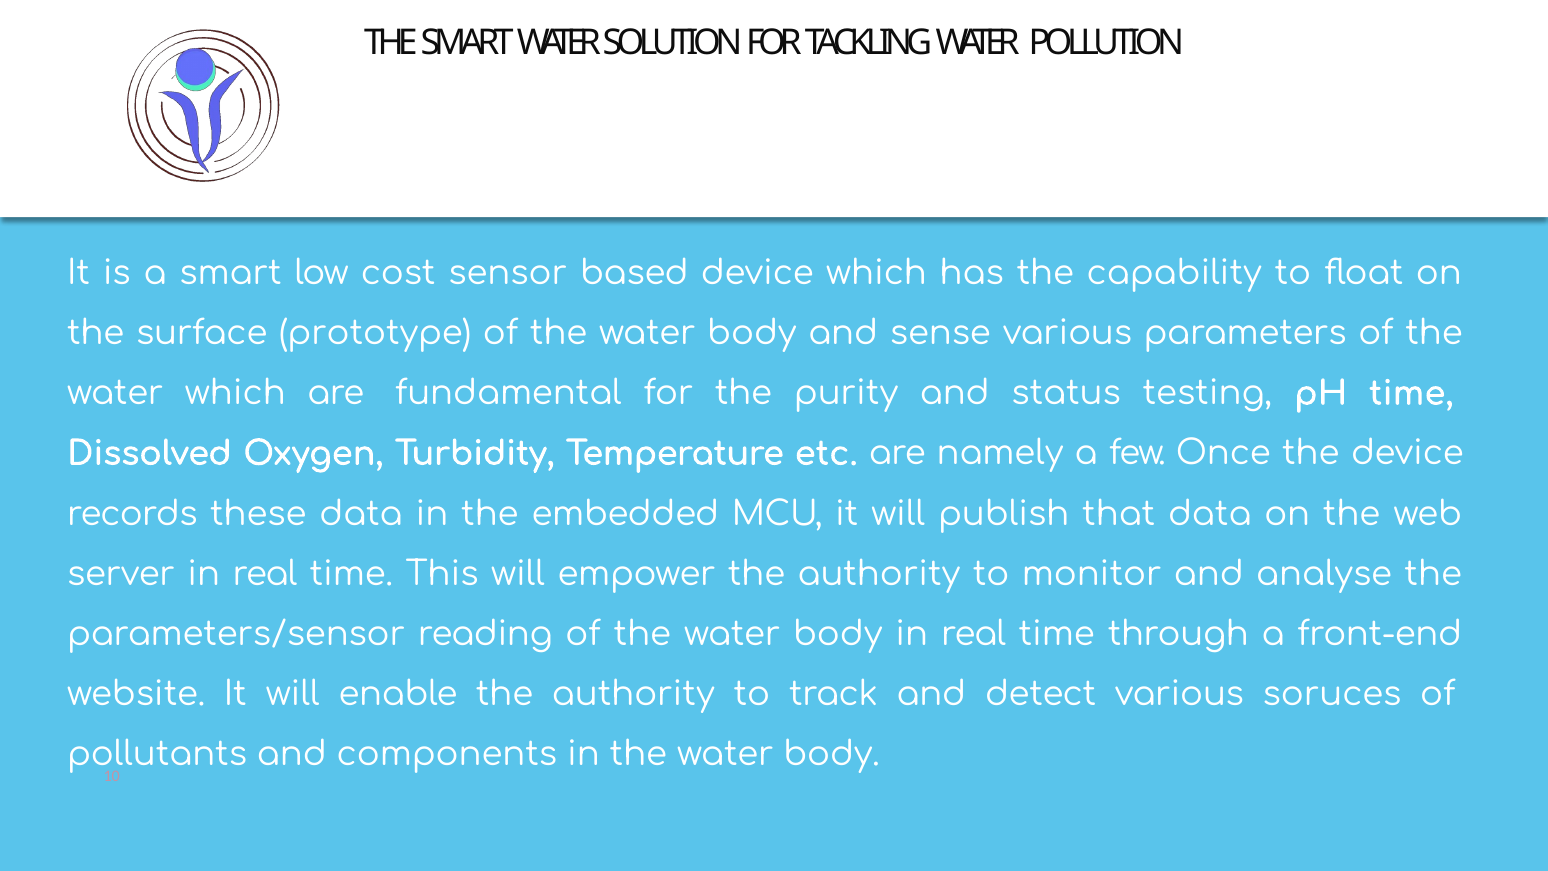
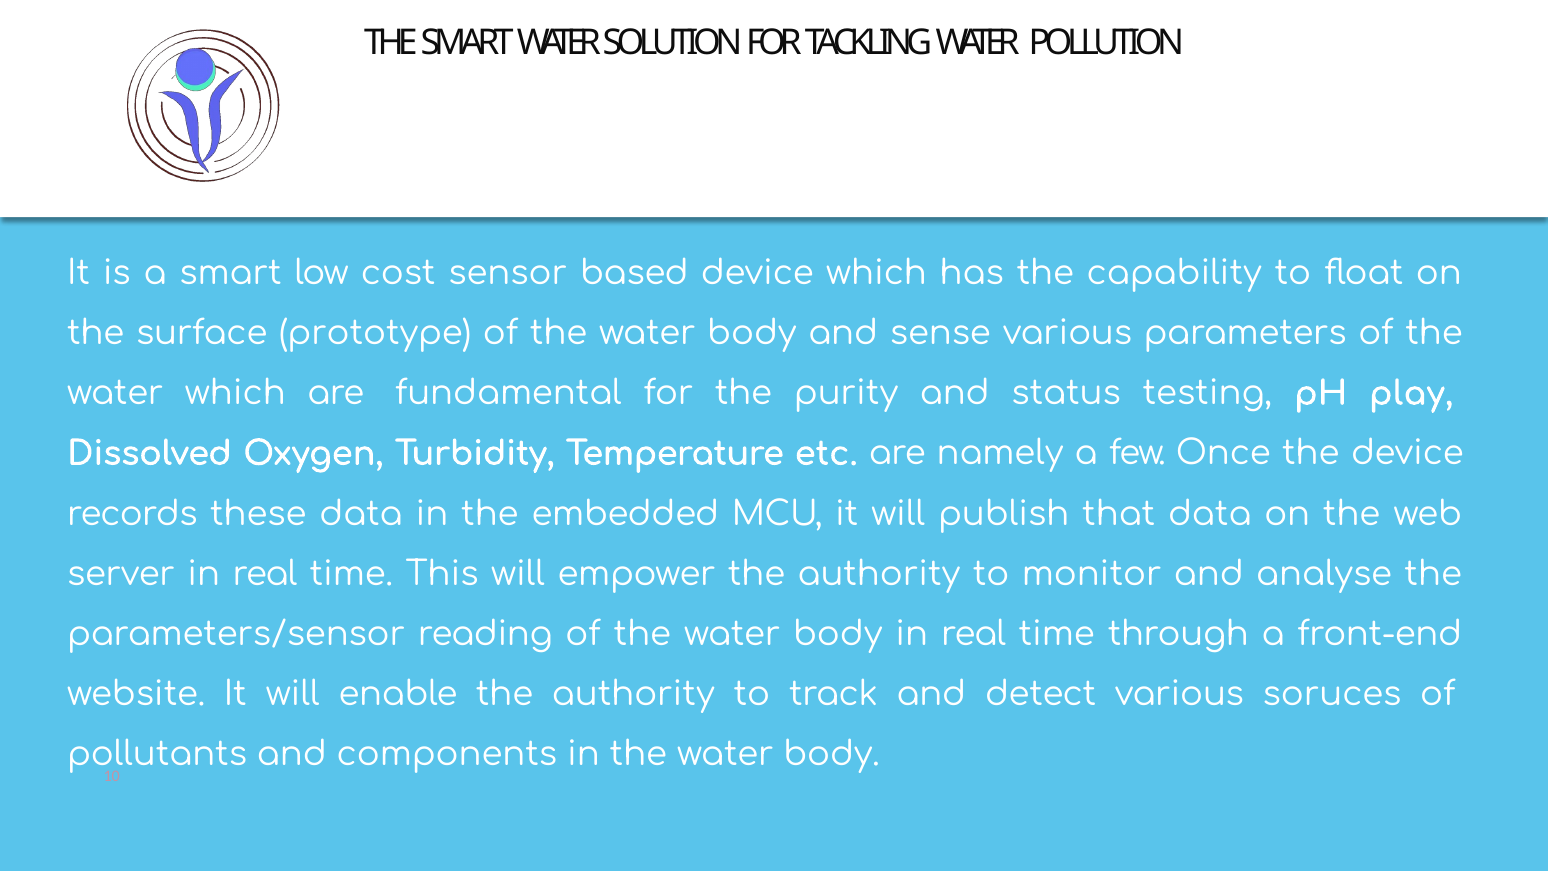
pH time: time -> play
